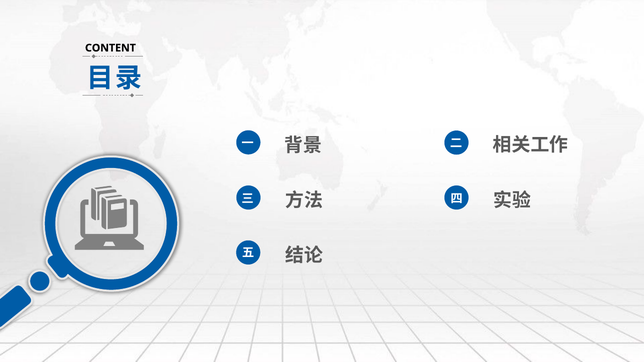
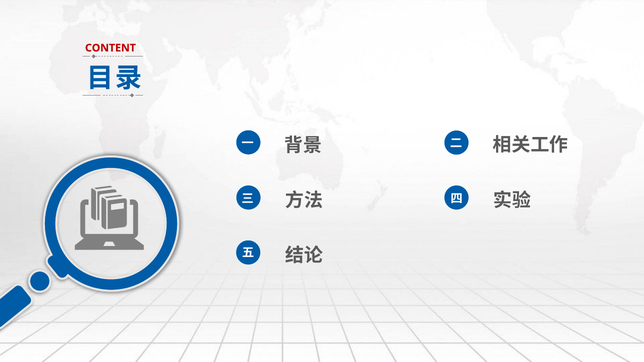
CONTENT colour: black -> red
